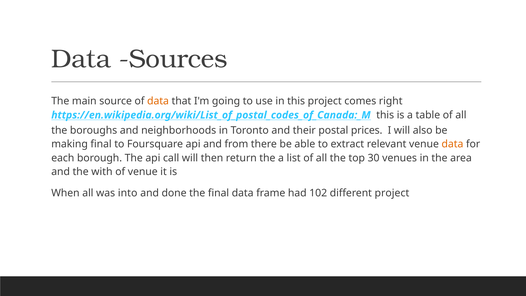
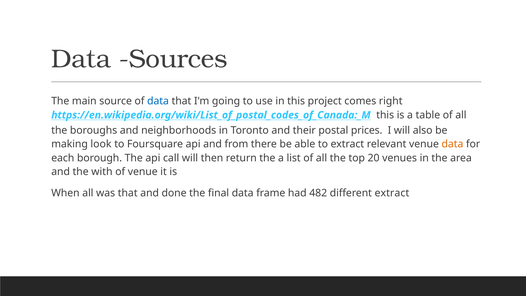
data at (158, 101) colour: orange -> blue
making final: final -> look
30: 30 -> 20
was into: into -> that
102: 102 -> 482
different project: project -> extract
